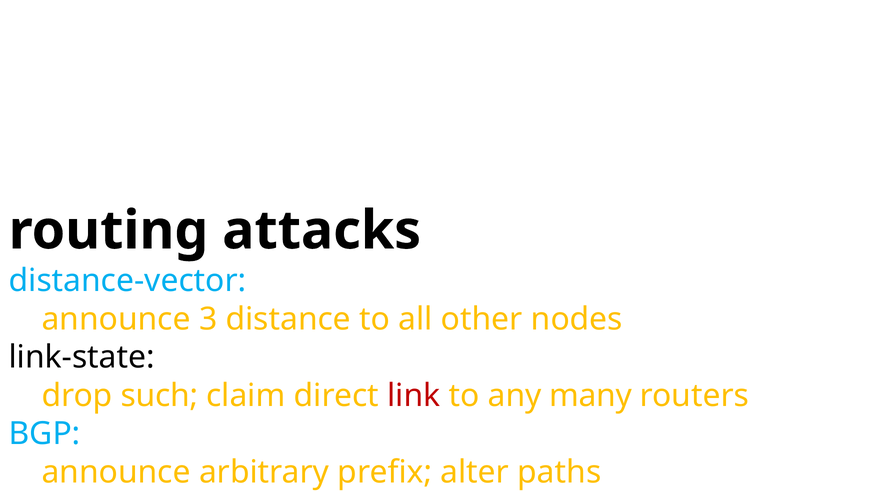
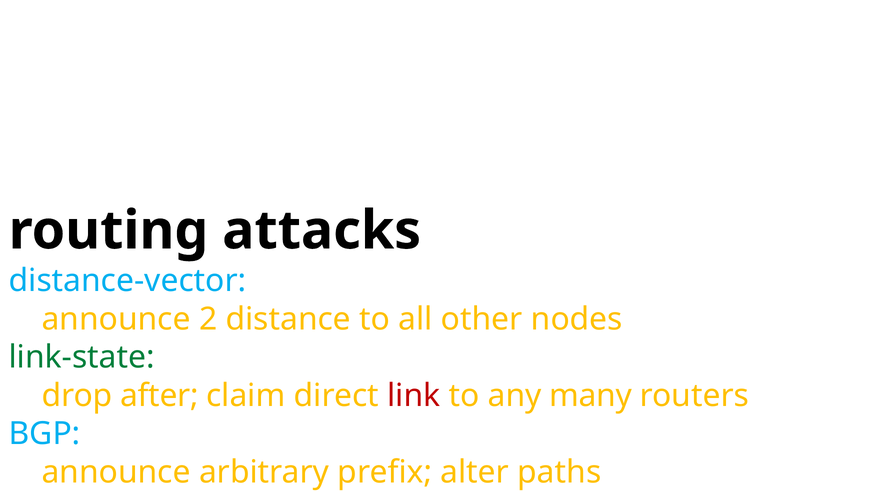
3: 3 -> 2
link-state colour: black -> green
such: such -> after
